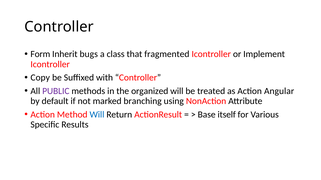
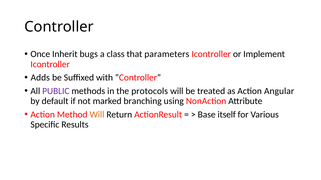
Form: Form -> Once
fragmented: fragmented -> parameters
Copy: Copy -> Adds
organized: organized -> protocols
Will at (97, 115) colour: blue -> orange
